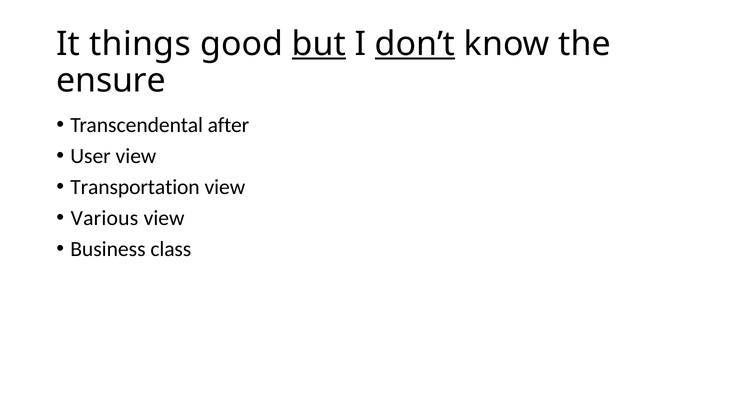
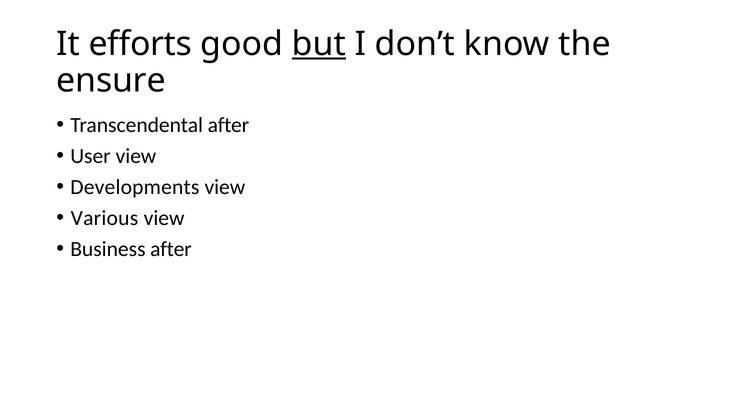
things: things -> efforts
don’t underline: present -> none
Transportation: Transportation -> Developments
Business class: class -> after
